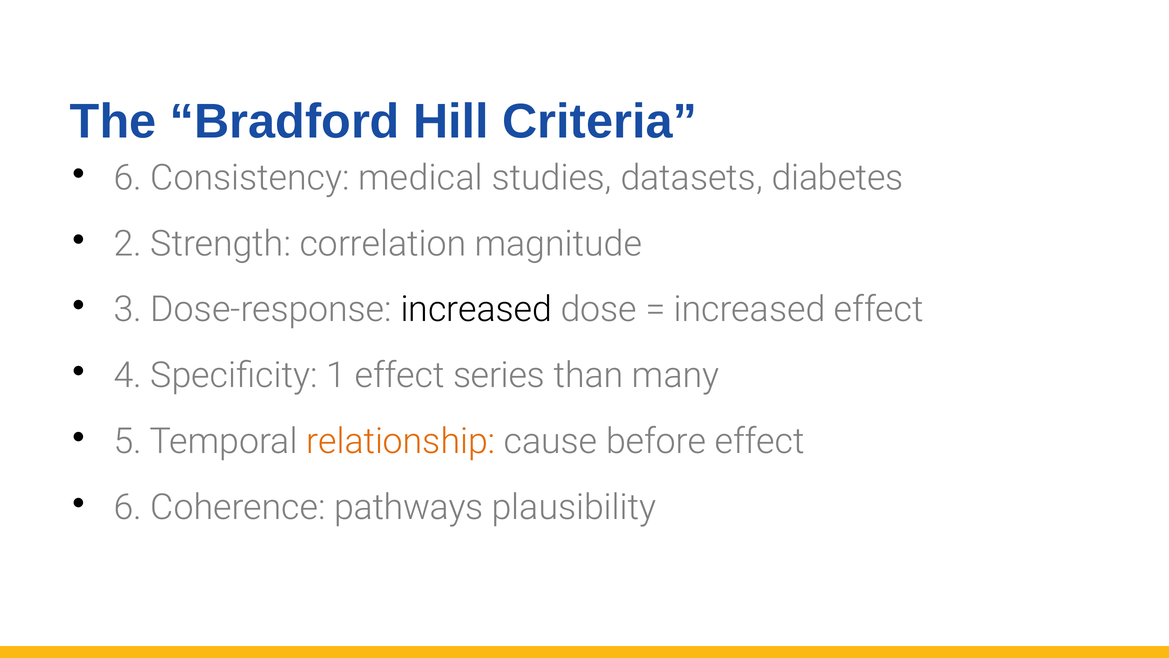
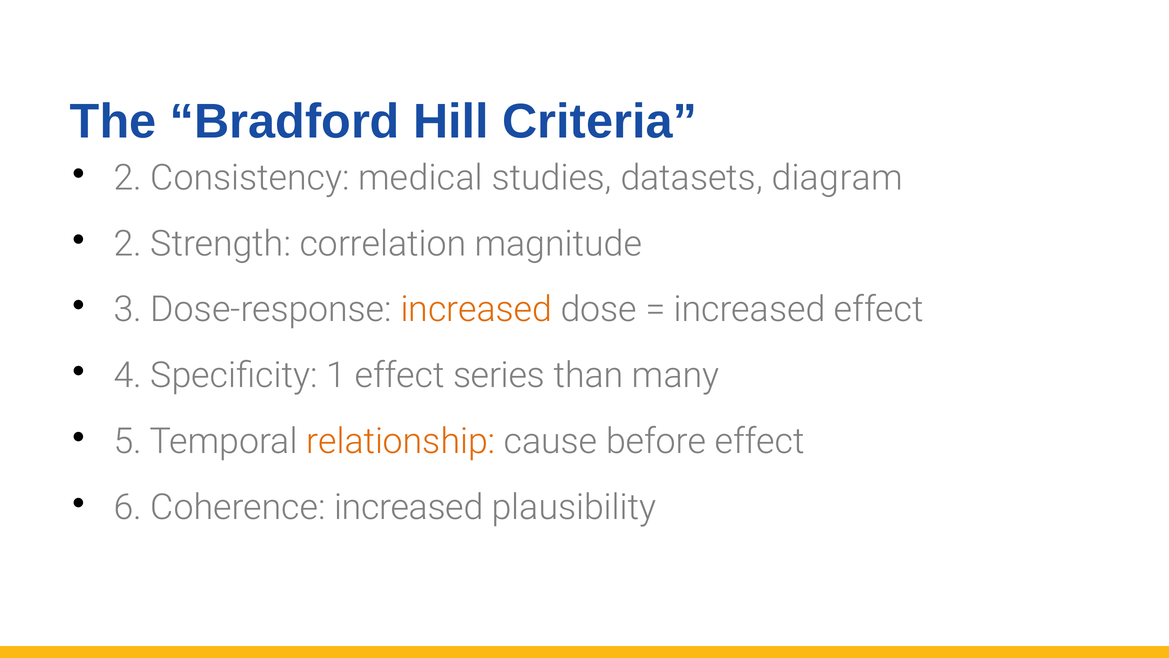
6 at (128, 178): 6 -> 2
diabetes: diabetes -> diagram
increased at (476, 309) colour: black -> orange
Coherence pathways: pathways -> increased
